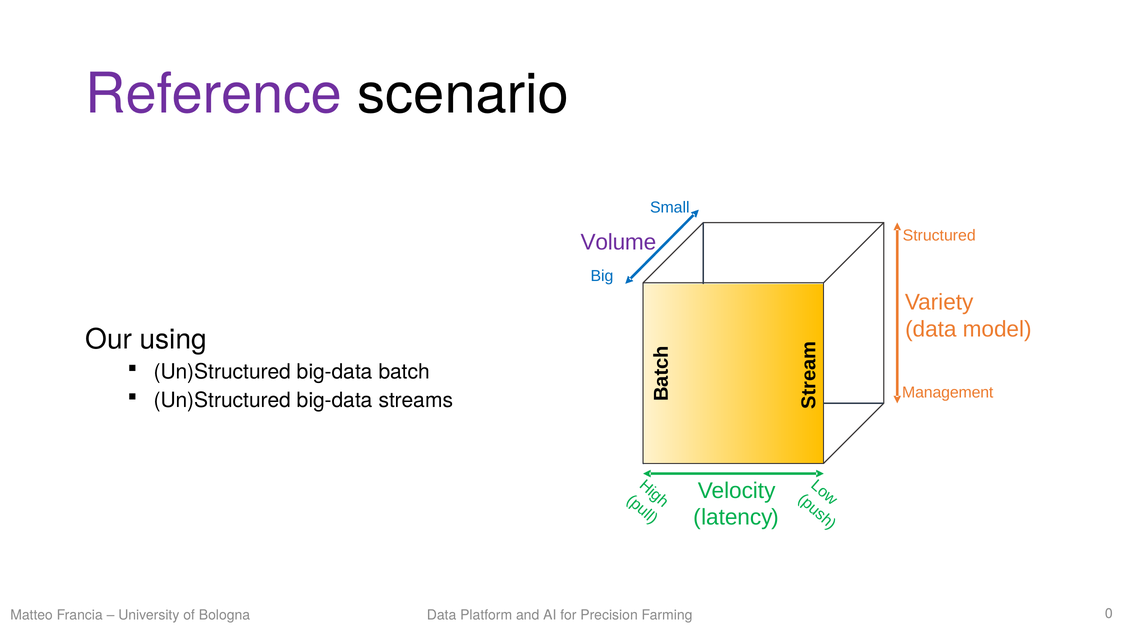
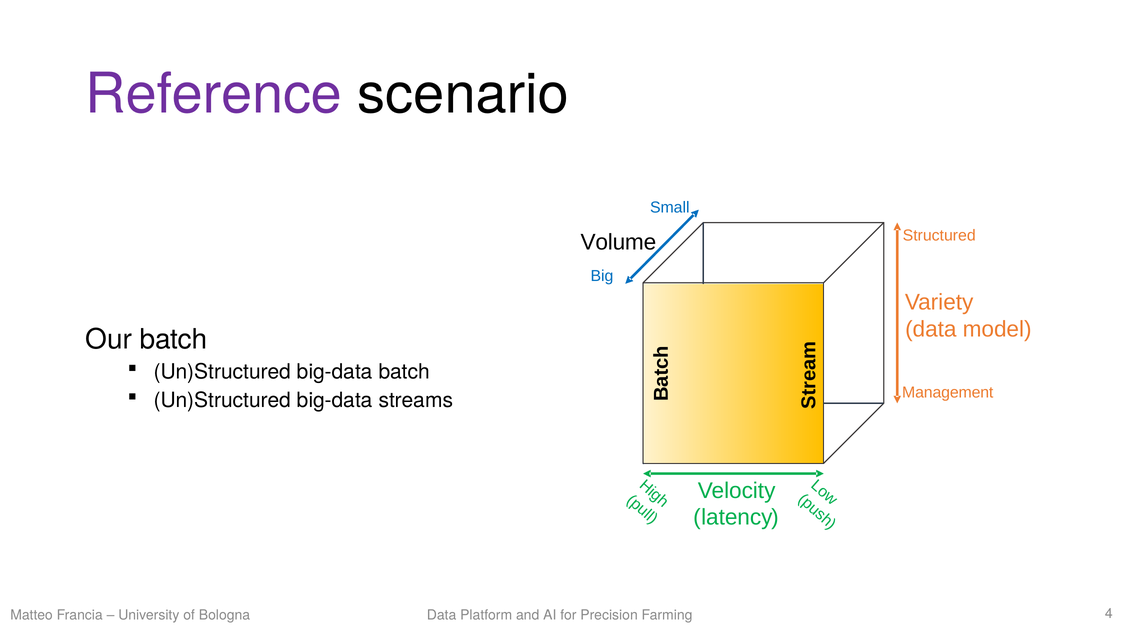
Volume colour: purple -> black
Our using: using -> batch
0: 0 -> 4
